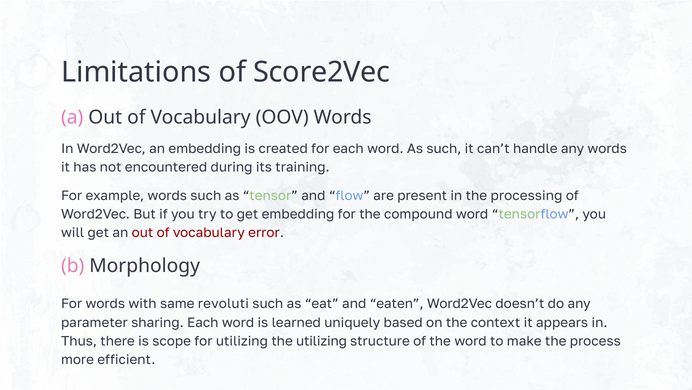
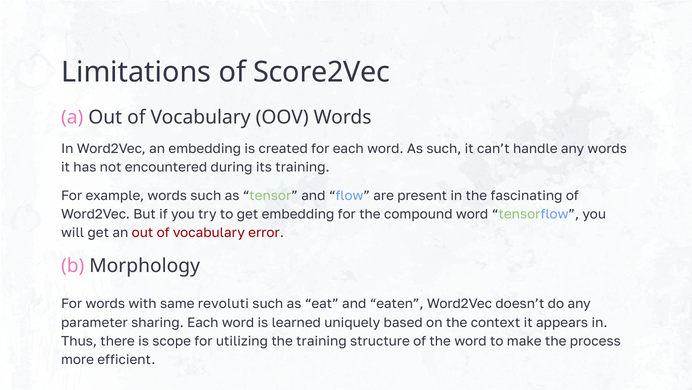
processing: processing -> fascinating
the utilizing: utilizing -> training
